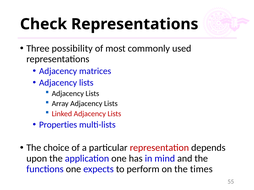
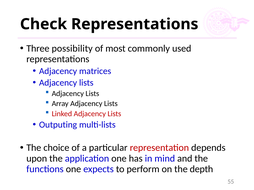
Properties: Properties -> Outputing
times: times -> depth
